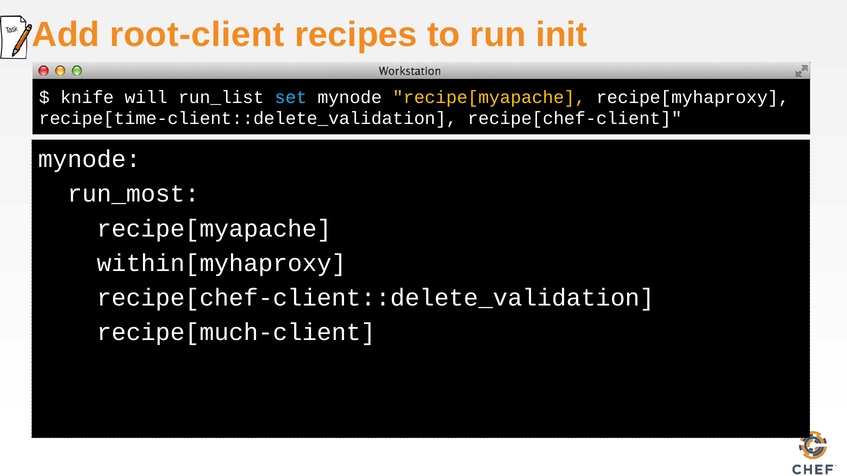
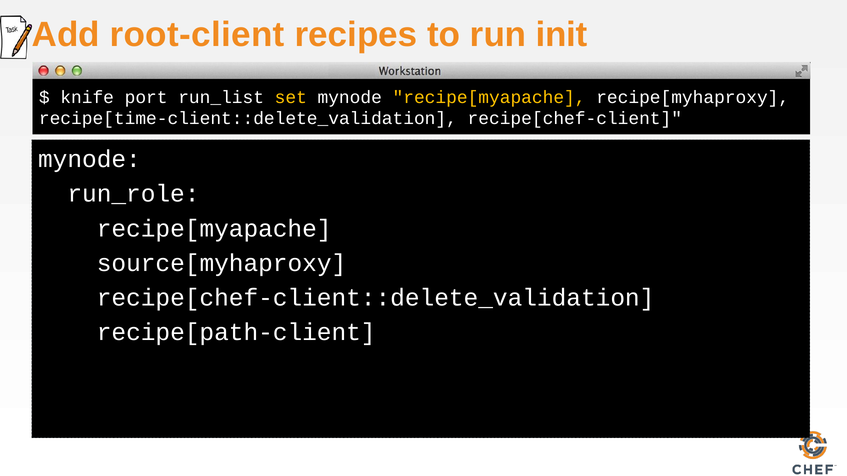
will: will -> port
set colour: light blue -> yellow
run_most: run_most -> run_role
within[myhaproxy: within[myhaproxy -> source[myhaproxy
recipe[much-client: recipe[much-client -> recipe[path-client
